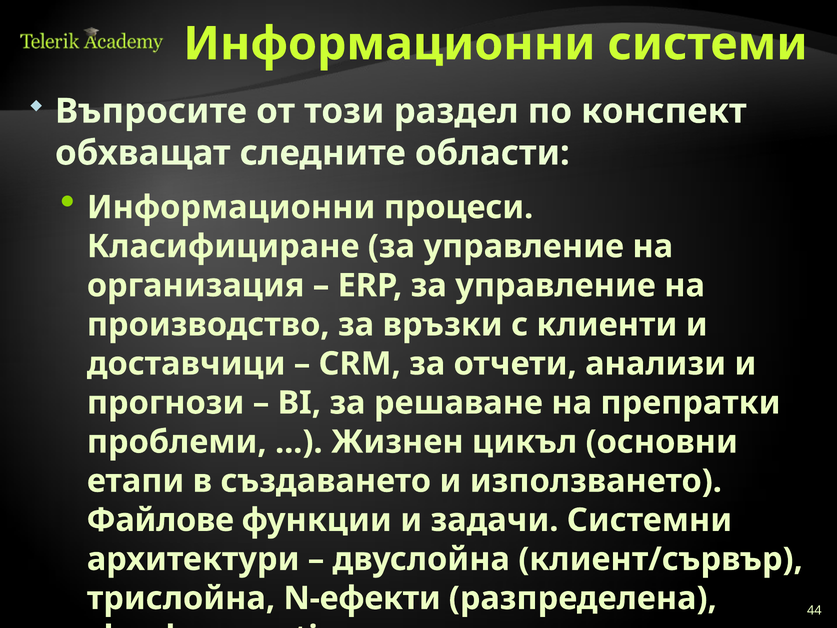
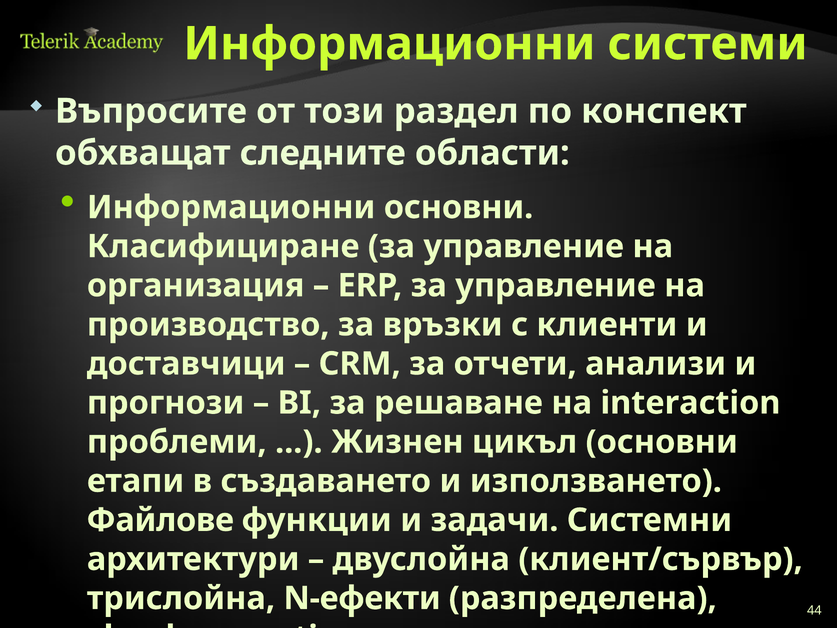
Информационни процеси: процеси -> основни
препратки: препратки -> interaction
